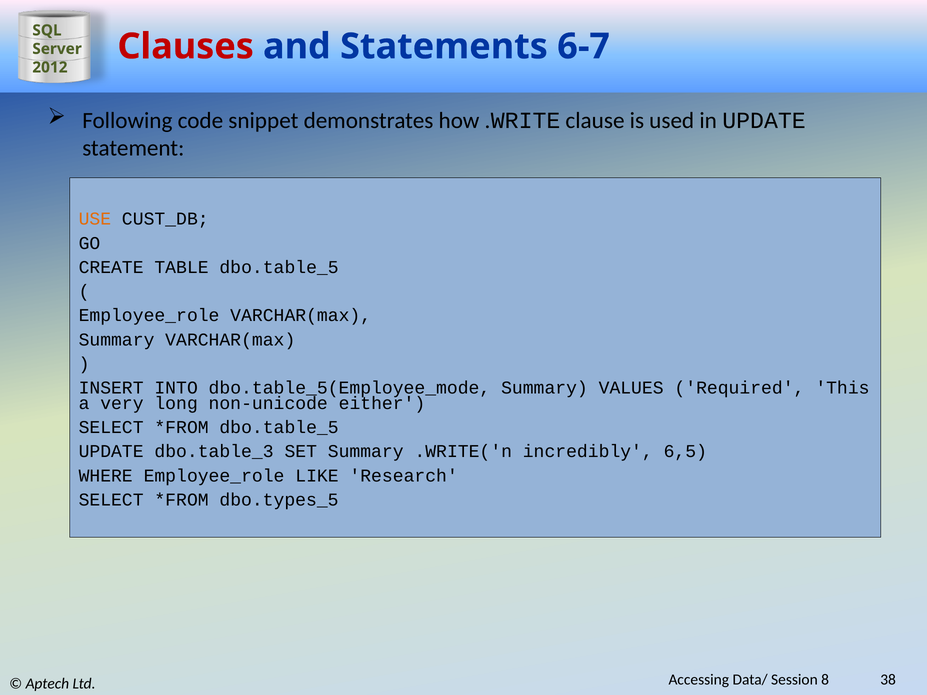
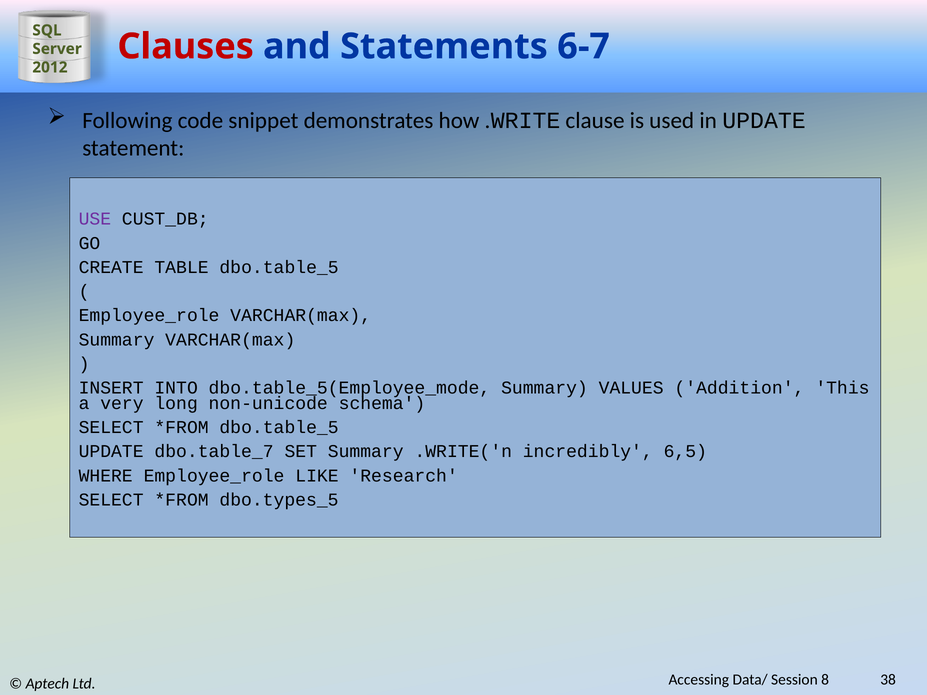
USE colour: orange -> purple
Required: Required -> Addition
either: either -> schema
dbo.table_3: dbo.table_3 -> dbo.table_7
